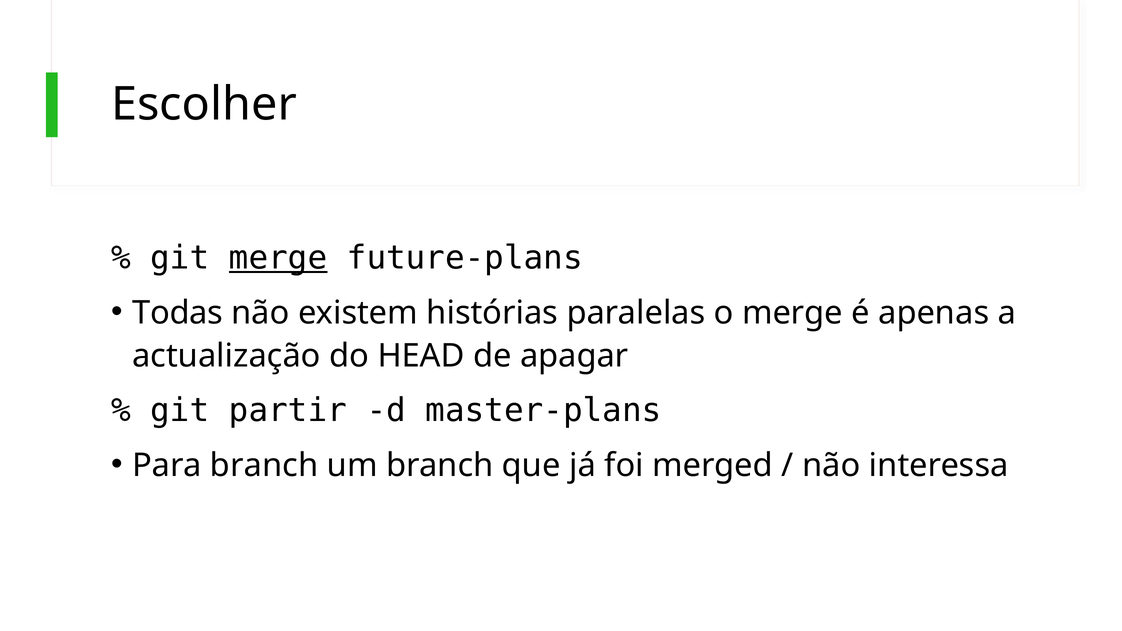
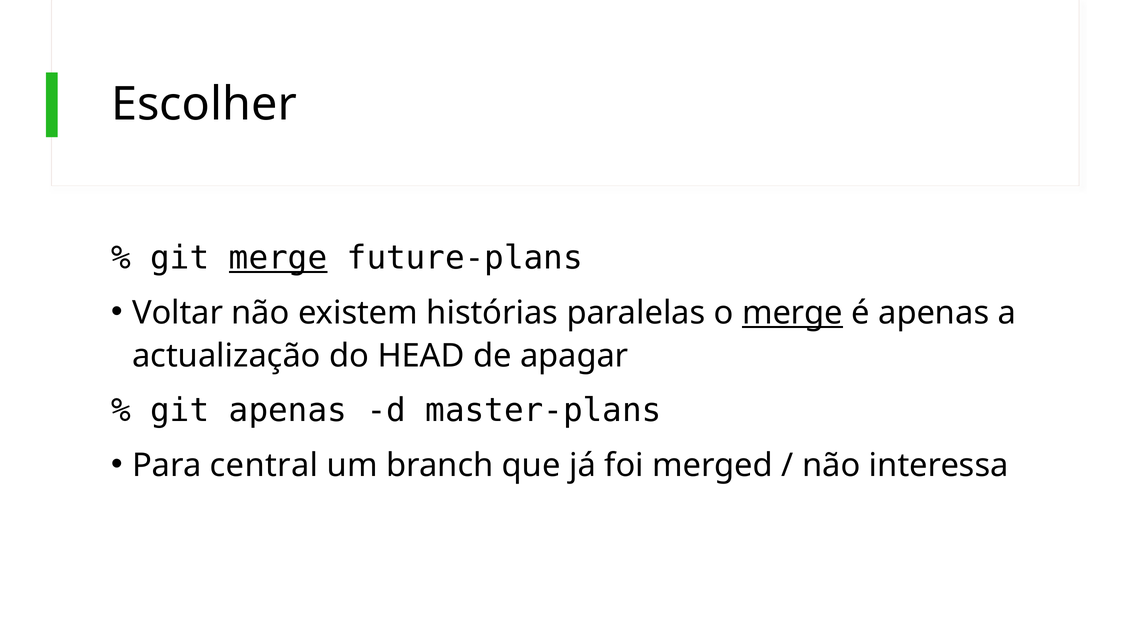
Todas: Todas -> Voltar
merge at (792, 313) underline: none -> present
git partir: partir -> apenas
Para branch: branch -> central
